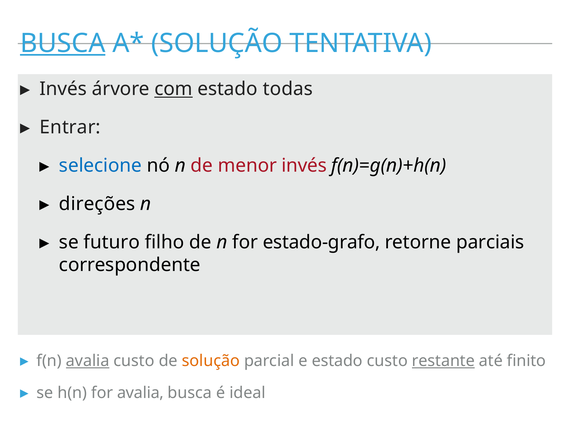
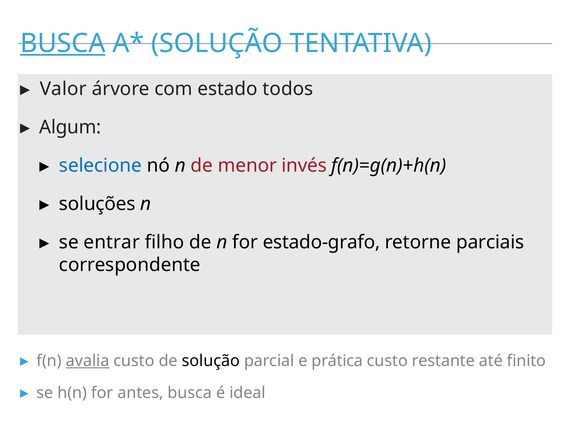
Invés at (63, 89): Invés -> Valor
com underline: present -> none
todas: todas -> todos
Entrar: Entrar -> Algum
direções: direções -> soluções
futuro: futuro -> entrar
solução at (211, 360) colour: orange -> black
e estado: estado -> prática
restante underline: present -> none
for avalia: avalia -> antes
